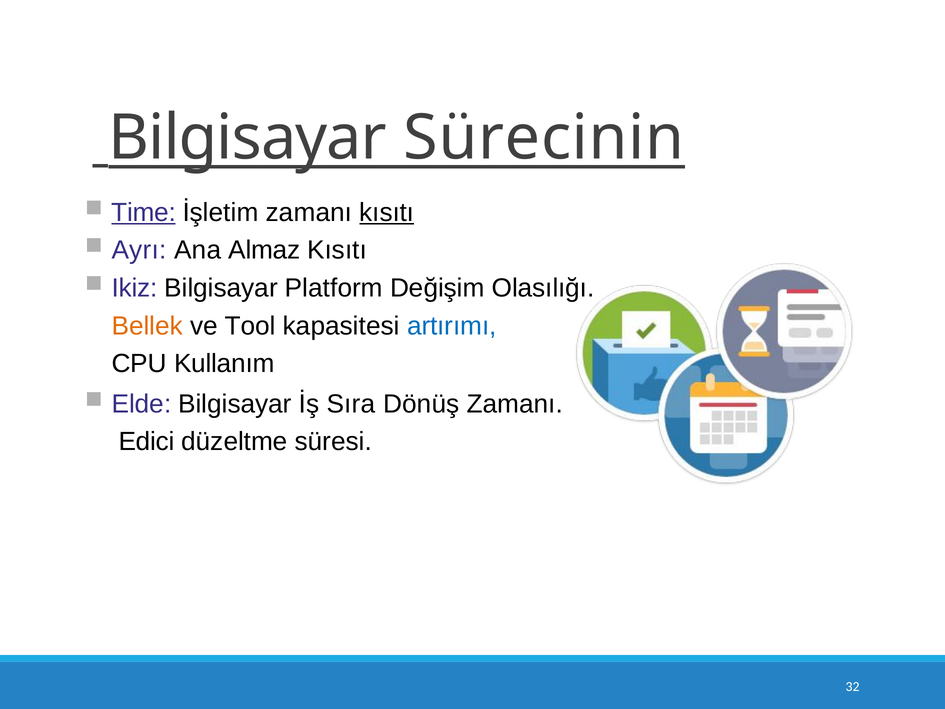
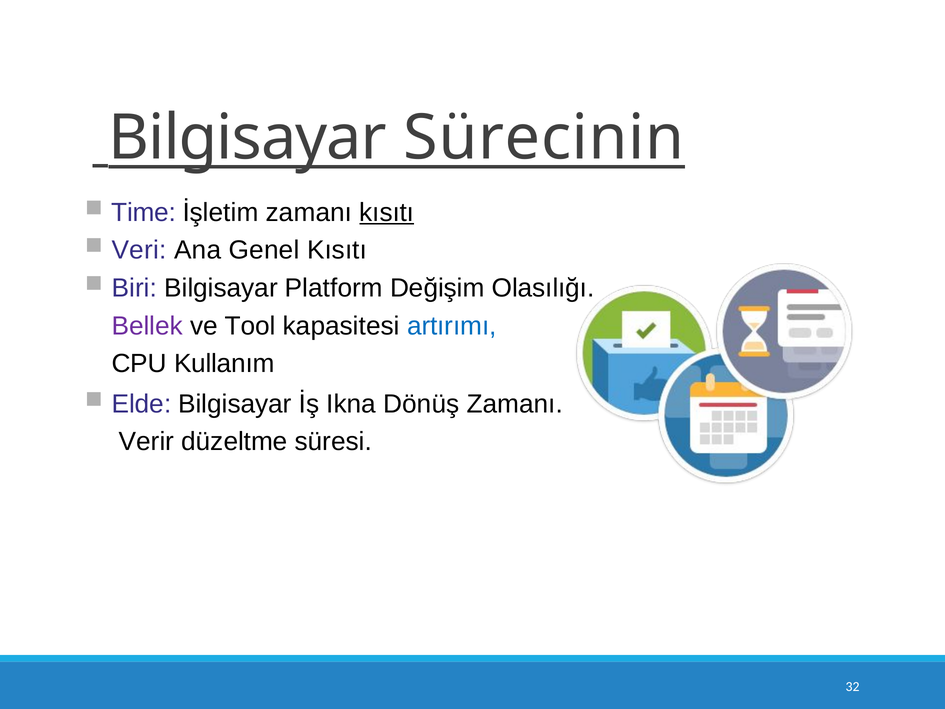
Time underline: present -> none
Ayrı: Ayrı -> Veri
Almaz: Almaz -> Genel
Ikiz: Ikiz -> Biri
Bellek colour: orange -> purple
Sıra: Sıra -> Ikna
Edici: Edici -> Verir
